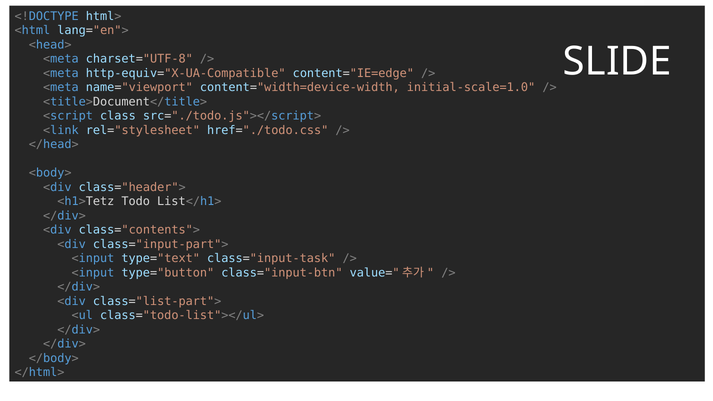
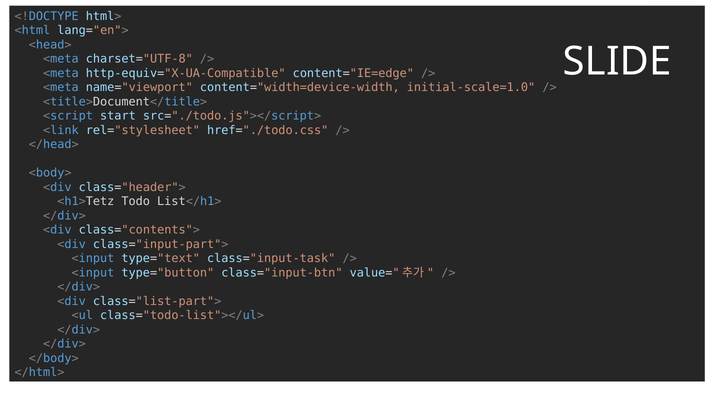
class: class -> start
